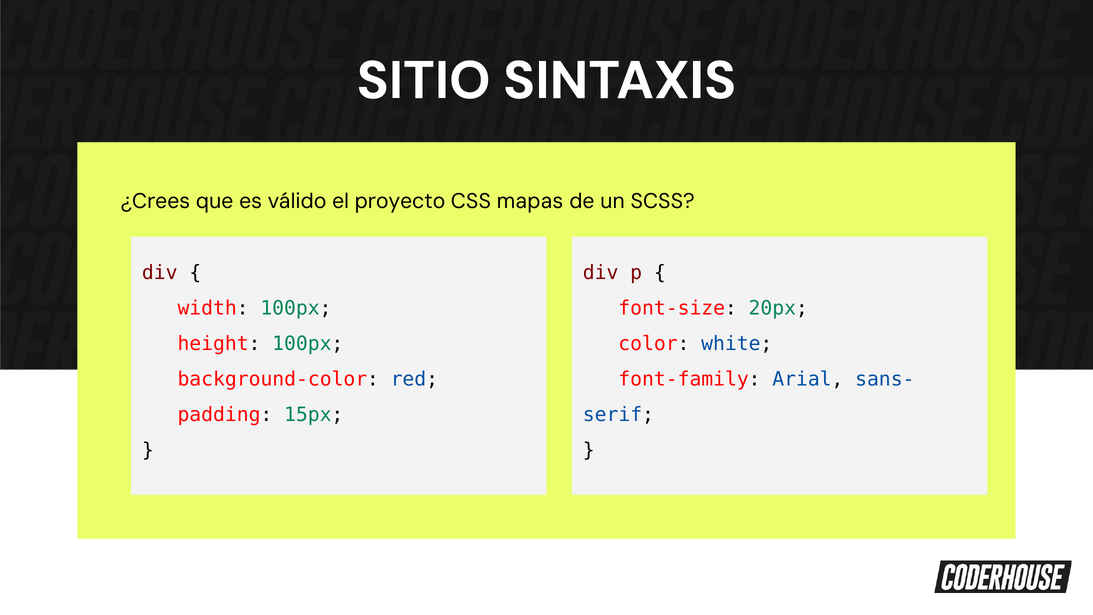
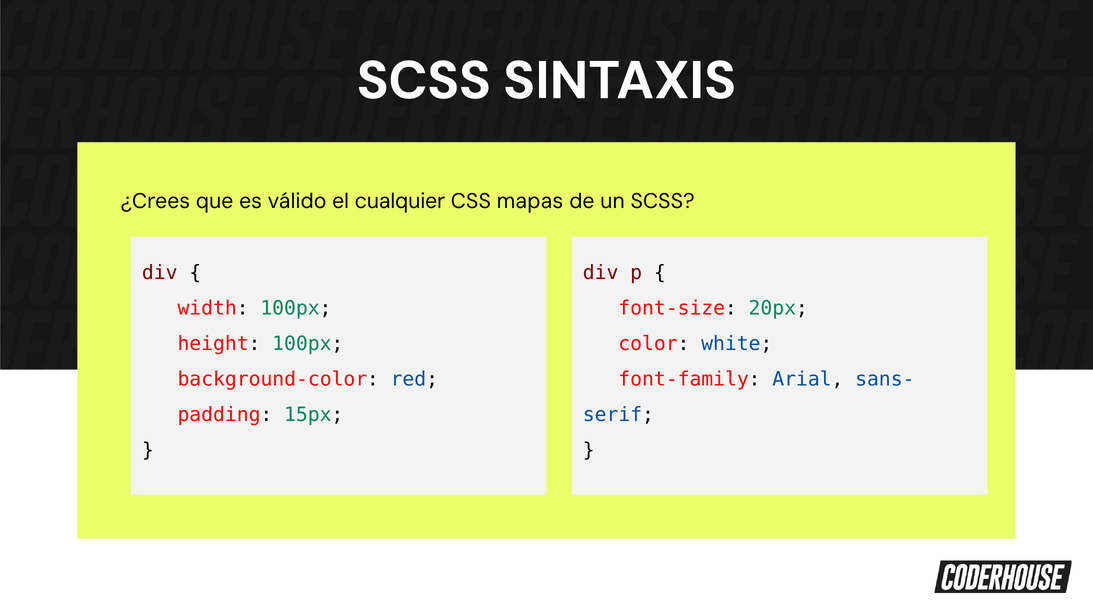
SITIO at (424, 81): SITIO -> SCSS
proyecto: proyecto -> cualquier
